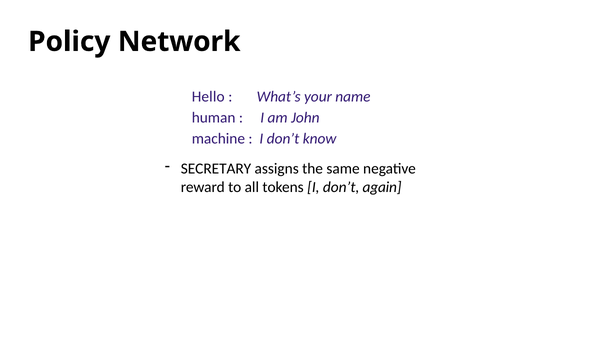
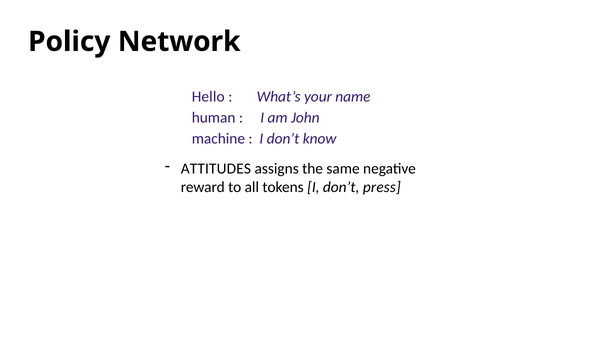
SECRETARY: SECRETARY -> ATTITUDES
again: again -> press
